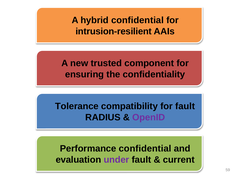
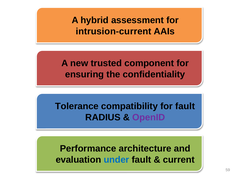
hybrid confidential: confidential -> assessment
intrusion-resilient: intrusion-resilient -> intrusion-current
Performance confidential: confidential -> architecture
under colour: purple -> blue
